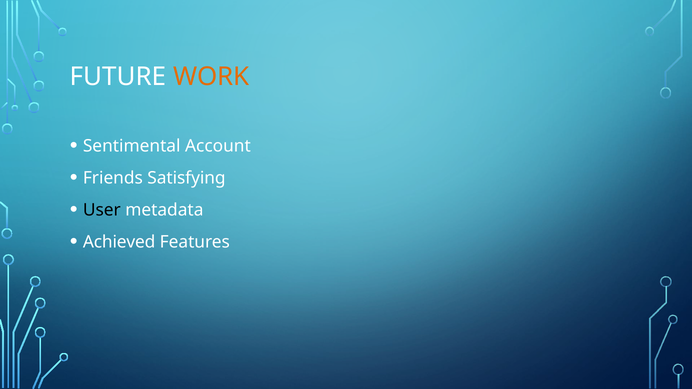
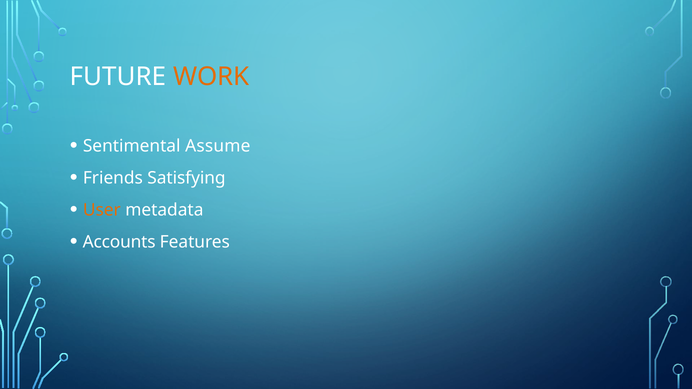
Account: Account -> Assume
User colour: black -> orange
Achieved: Achieved -> Accounts
